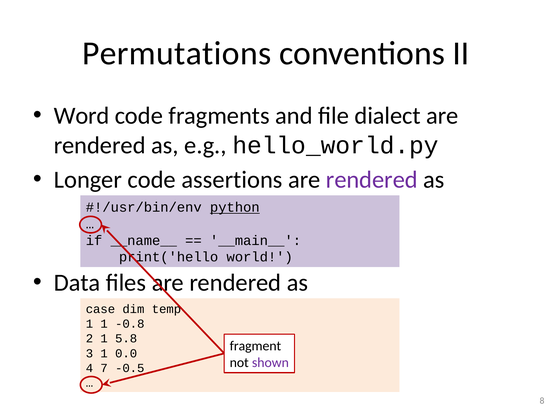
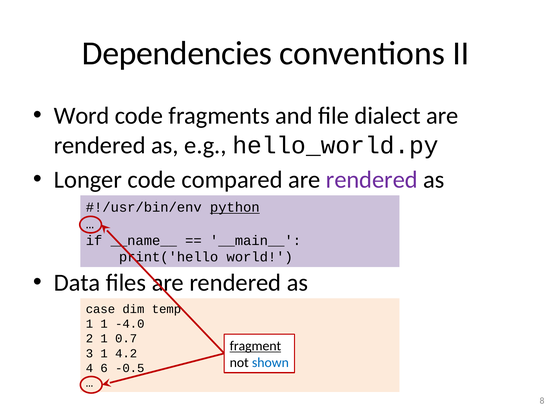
Permutations: Permutations -> Dependencies
assertions: assertions -> compared
-0.8: -0.8 -> -4.0
5.8: 5.8 -> 0.7
fragment underline: none -> present
0.0: 0.0 -> 4.2
shown colour: purple -> blue
7: 7 -> 6
